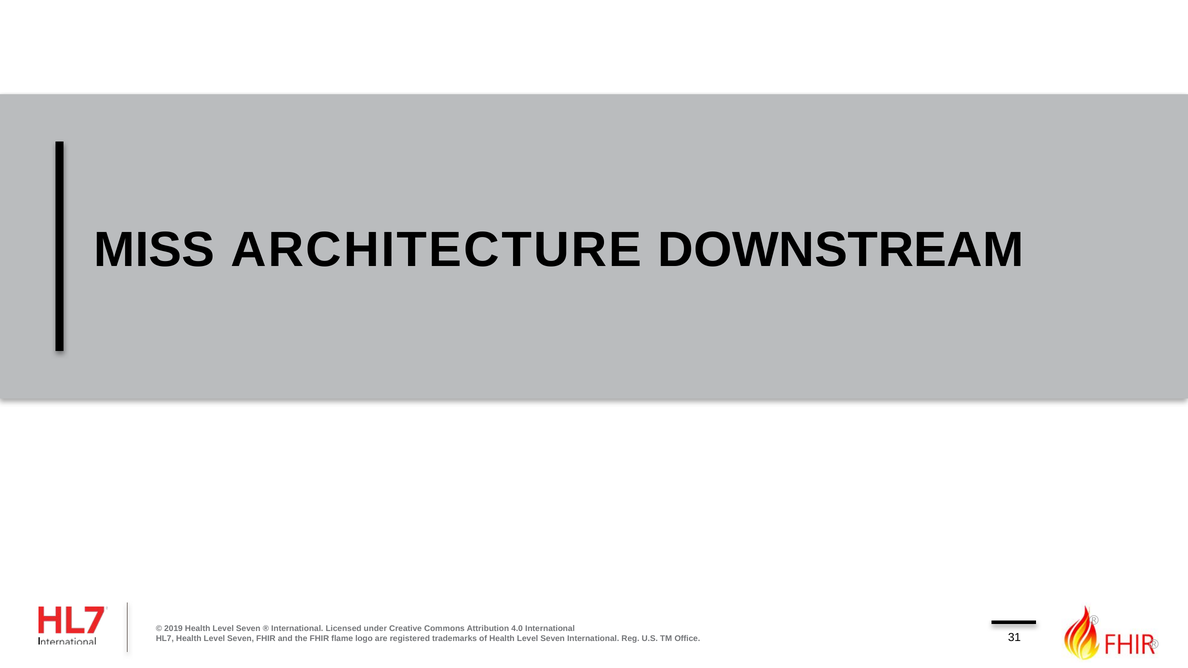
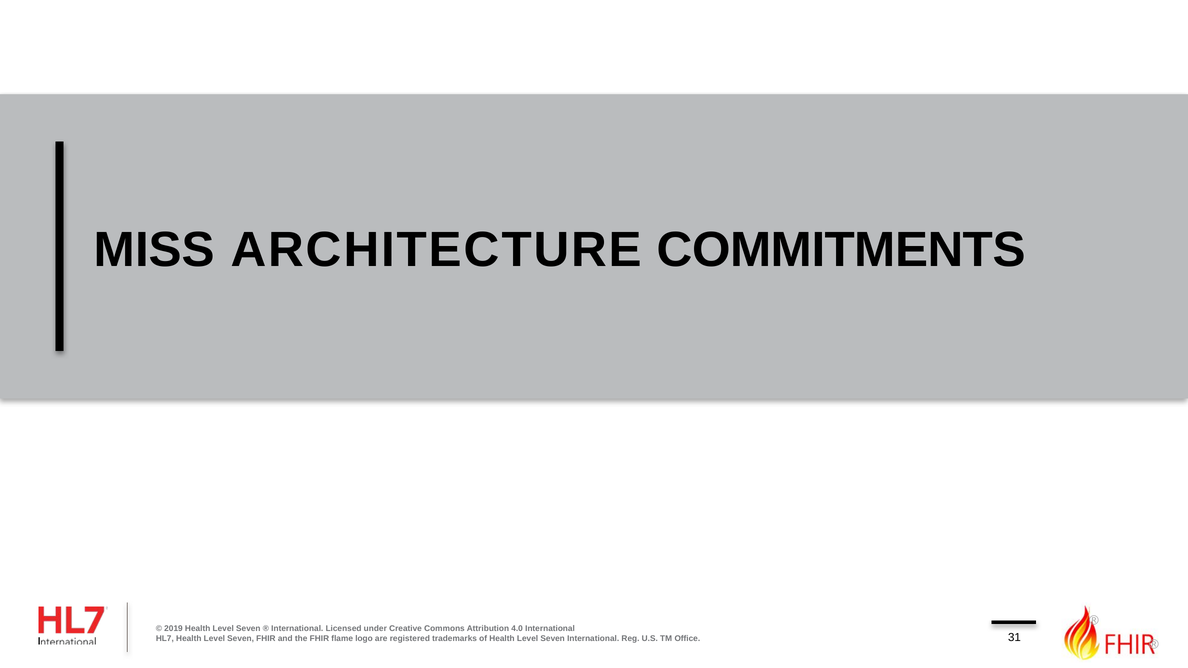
DOWNSTREAM: DOWNSTREAM -> COMMITMENTS
